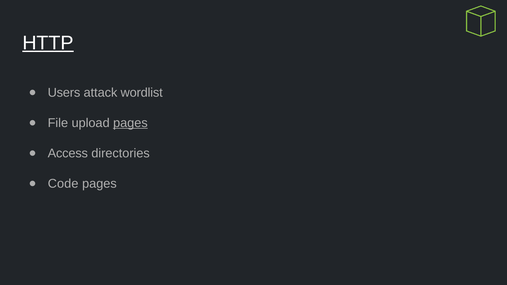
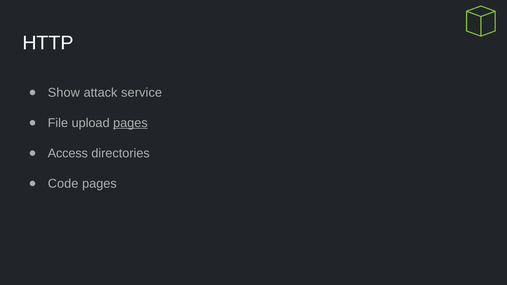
HTTP underline: present -> none
Users: Users -> Show
wordlist: wordlist -> service
